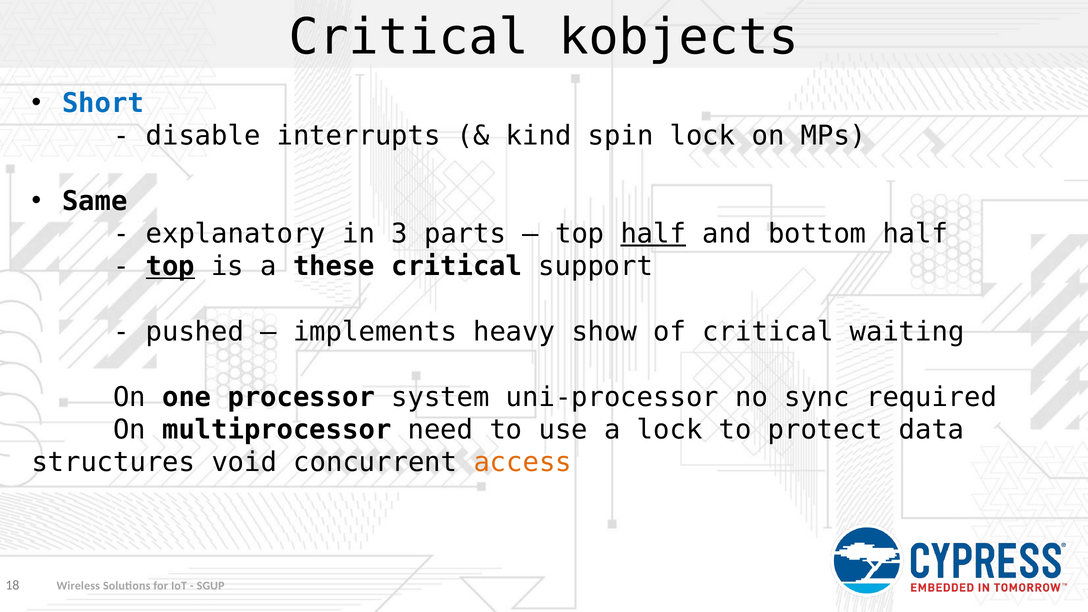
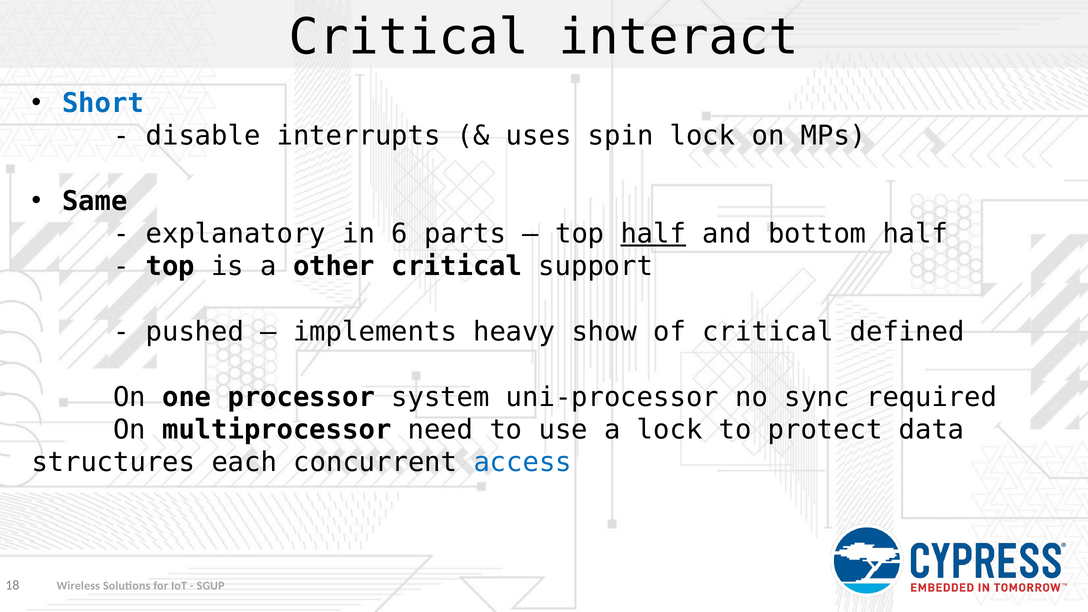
kobjects: kobjects -> interact
kind: kind -> uses
3: 3 -> 6
top at (170, 266) underline: present -> none
these: these -> other
waiting: waiting -> defined
void: void -> each
access colour: orange -> blue
